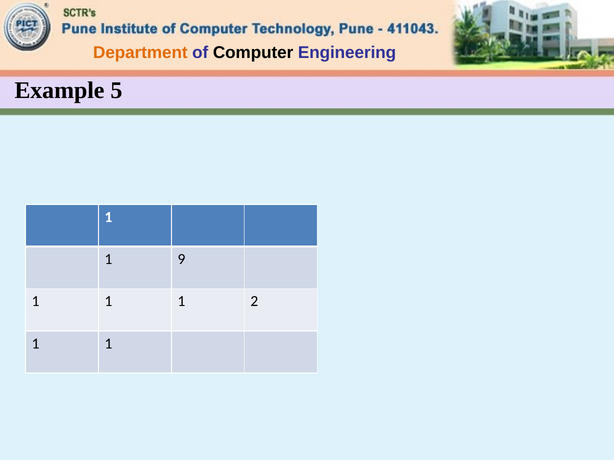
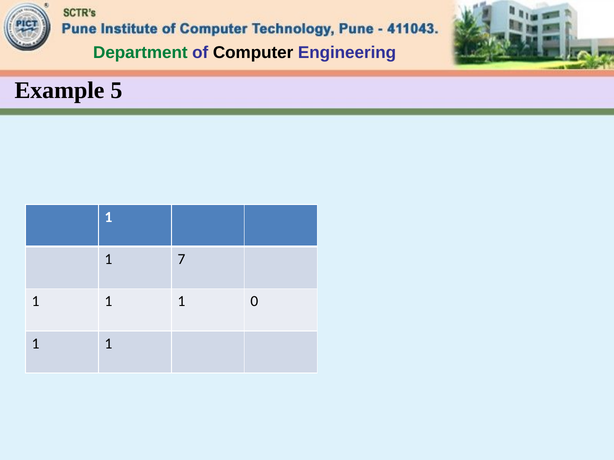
Department colour: orange -> green
9: 9 -> 7
2: 2 -> 0
